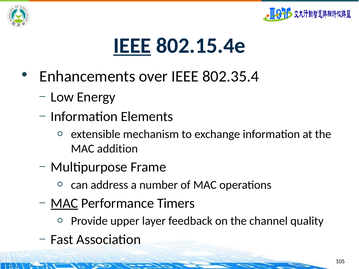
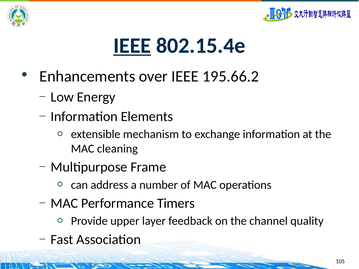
802.35.4: 802.35.4 -> 195.66.2
addition: addition -> cleaning
MAC at (64, 203) underline: present -> none
